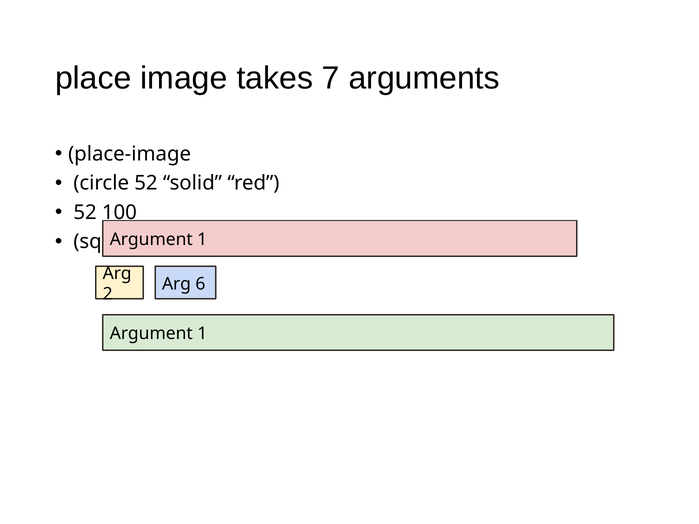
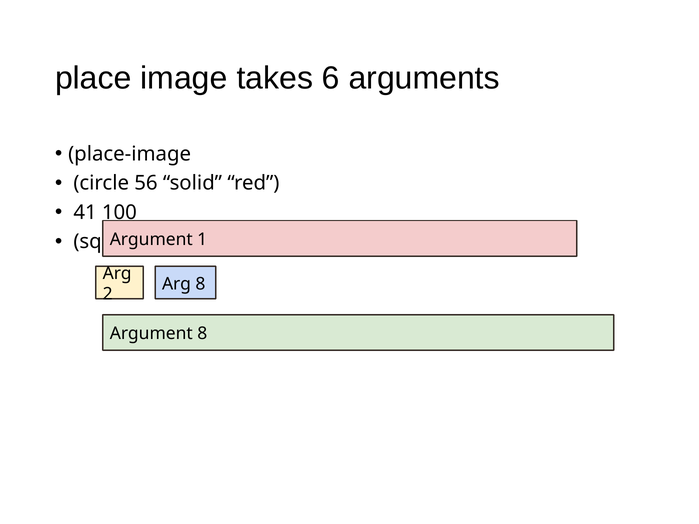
7: 7 -> 6
circle 52: 52 -> 56
52 at (85, 213): 52 -> 41
Arg 6: 6 -> 8
1 at (202, 334): 1 -> 8
